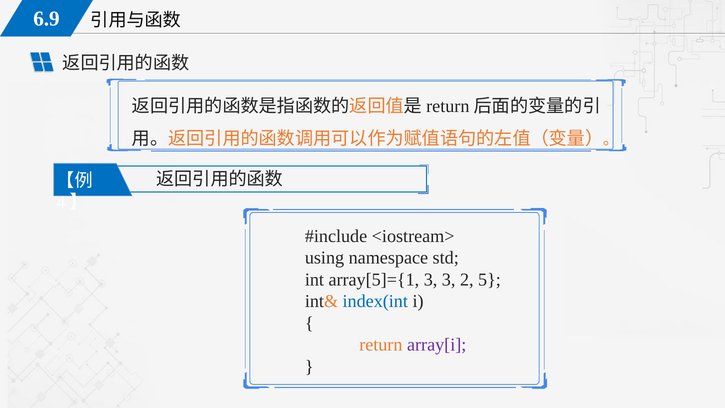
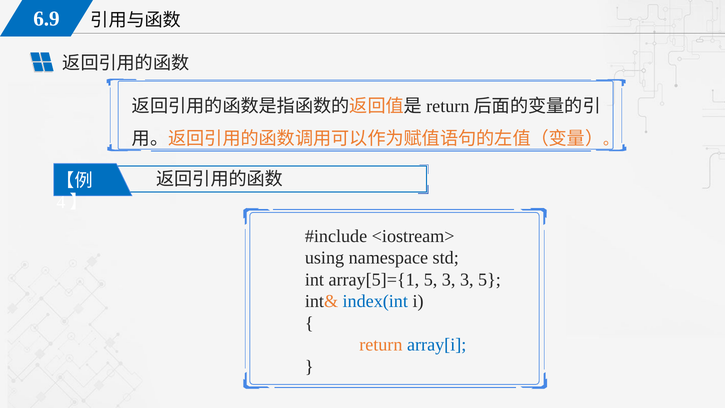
array[5]={1 3: 3 -> 5
3 2: 2 -> 3
array[i colour: purple -> blue
